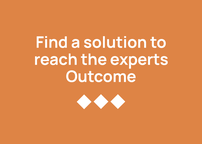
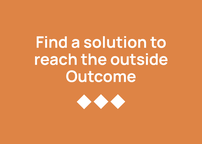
experts: experts -> outside
